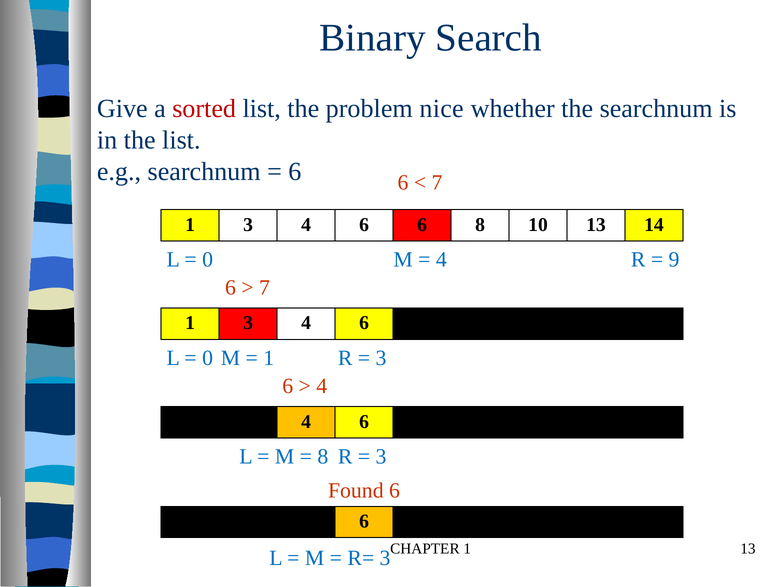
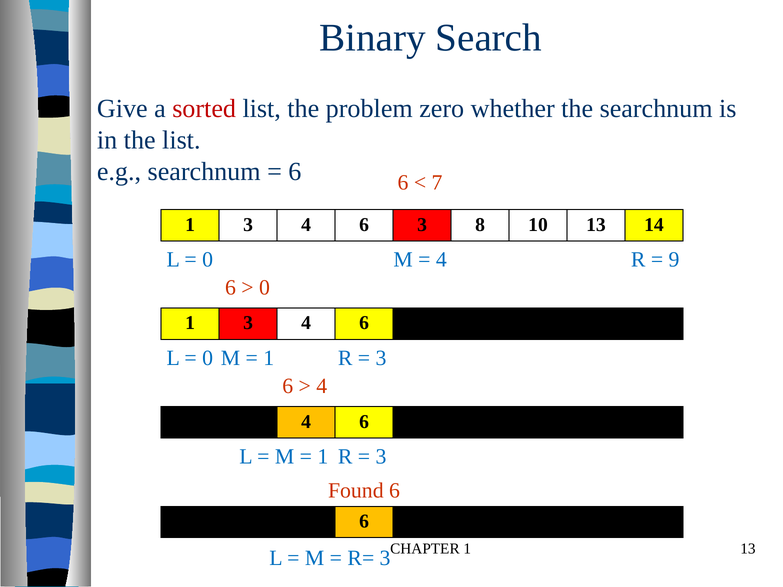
nice: nice -> zero
6 6: 6 -> 3
7 at (264, 287): 7 -> 0
8 at (323, 457): 8 -> 1
